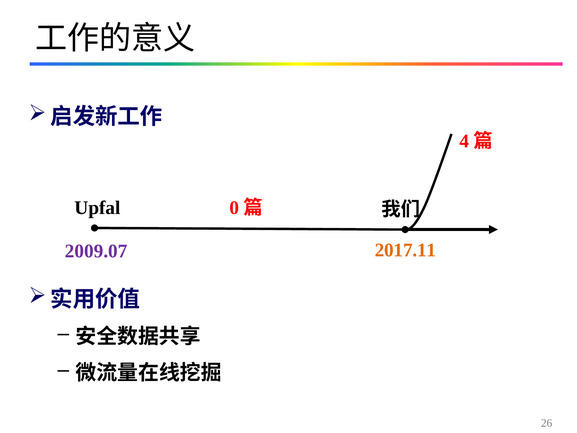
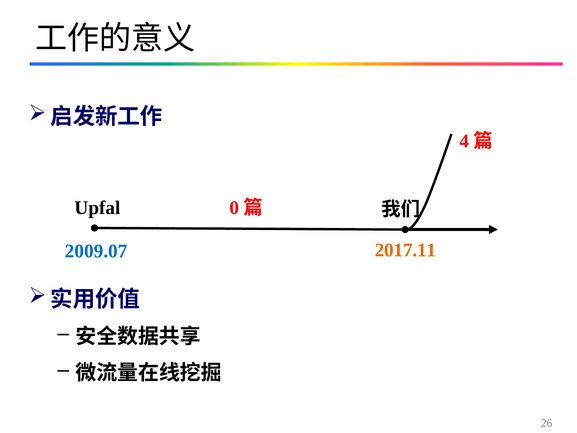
2009.07 colour: purple -> blue
